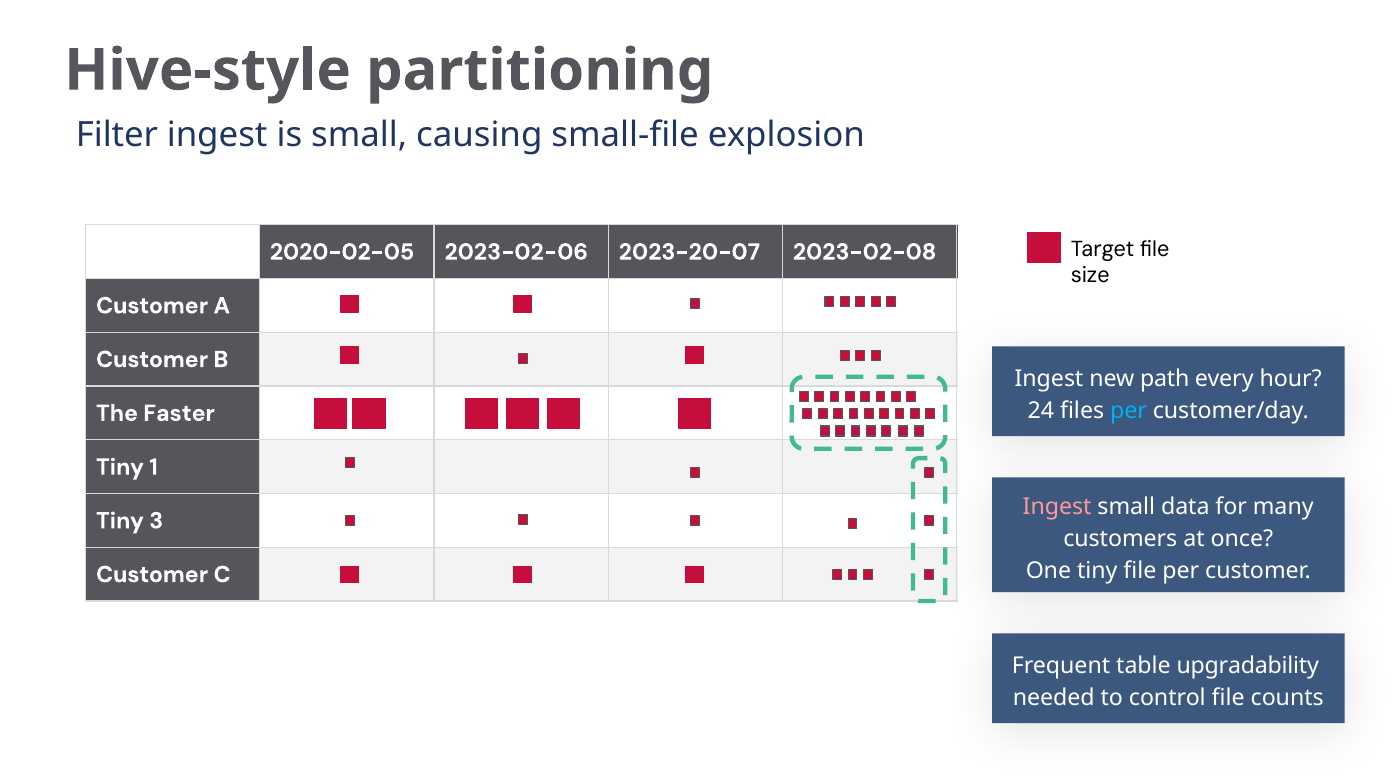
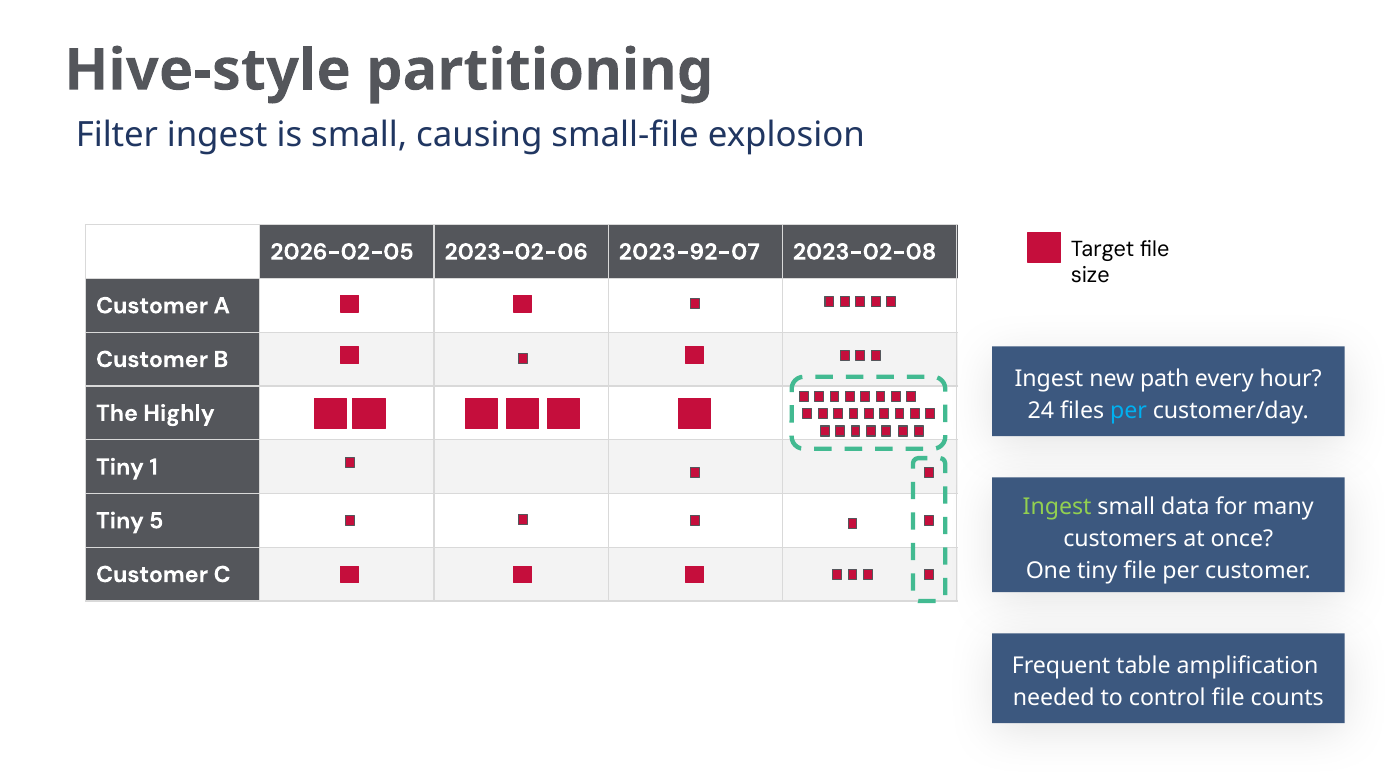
2020-02-05: 2020-02-05 -> 2026-02-05
2023-20-07: 2023-20-07 -> 2023-92-07
Faster: Faster -> Highly
Ingest at (1057, 506) colour: pink -> light green
3: 3 -> 5
upgradability: upgradability -> amplification
